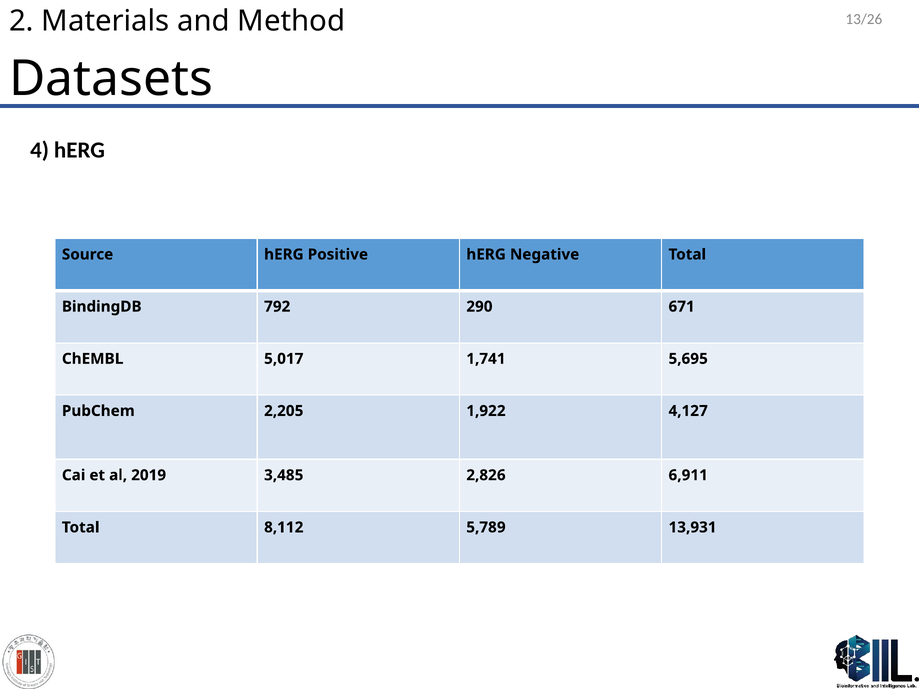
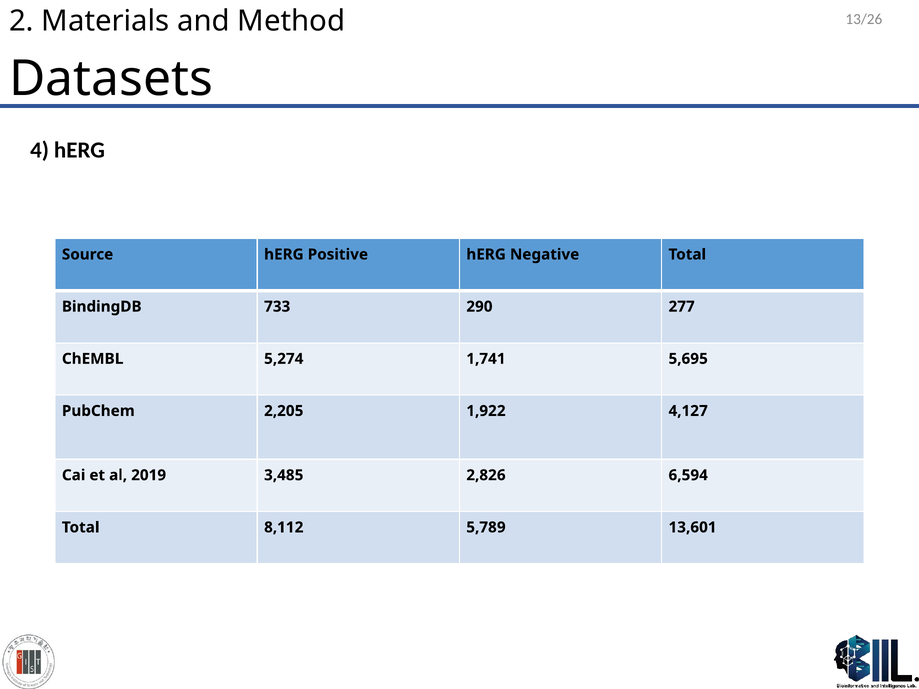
792: 792 -> 733
671: 671 -> 277
5,017: 5,017 -> 5,274
6,911: 6,911 -> 6,594
13,931: 13,931 -> 13,601
